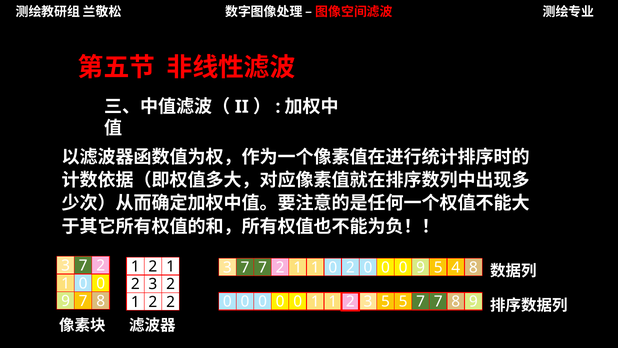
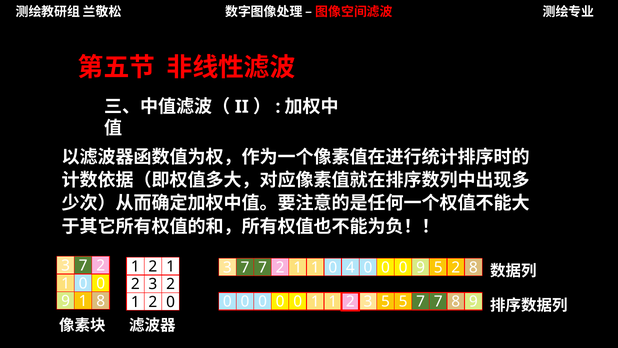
7 1 2: 2 -> 4
9 4: 4 -> 2
9 7: 7 -> 1
2 at (171, 302): 2 -> 0
